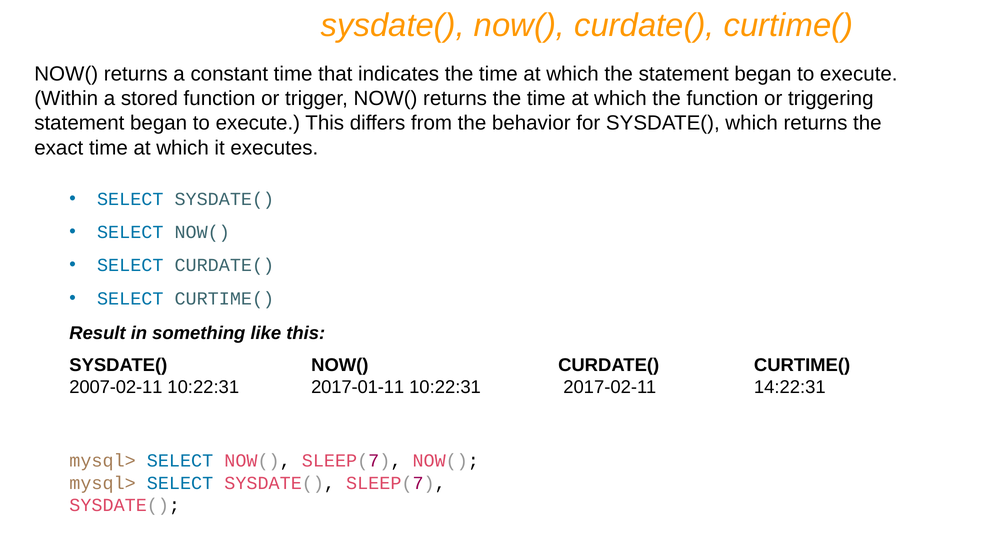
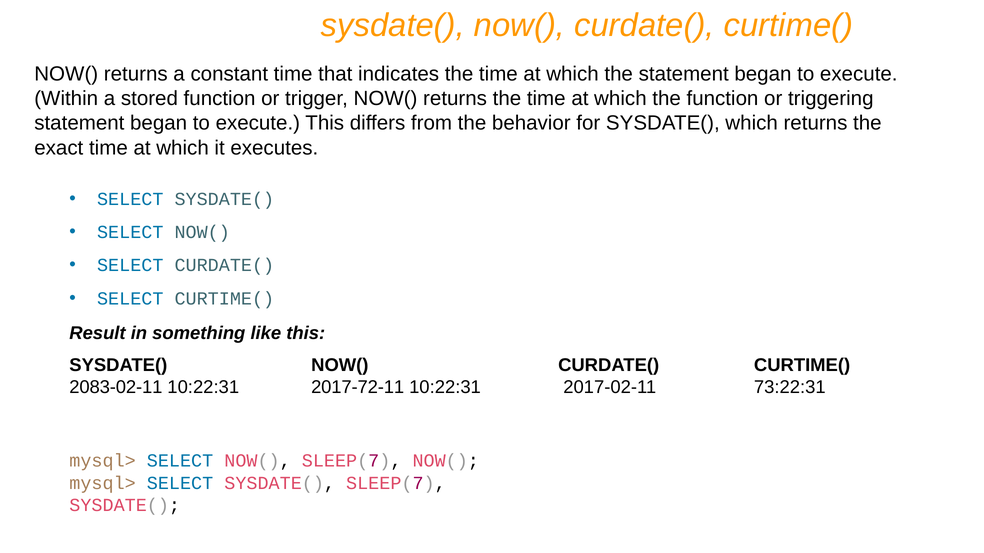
2007-02-11: 2007-02-11 -> 2083-02-11
2017-01-11: 2017-01-11 -> 2017-72-11
14:22:31: 14:22:31 -> 73:22:31
